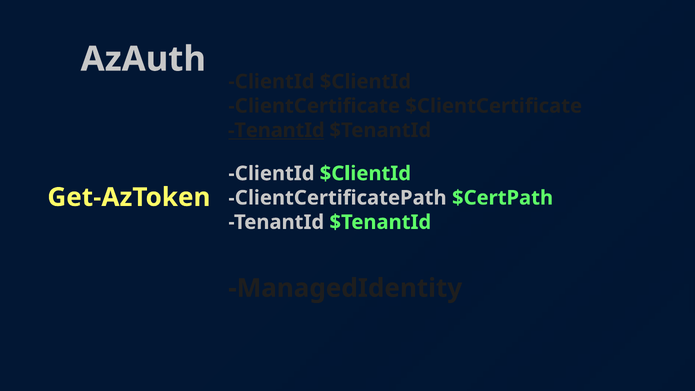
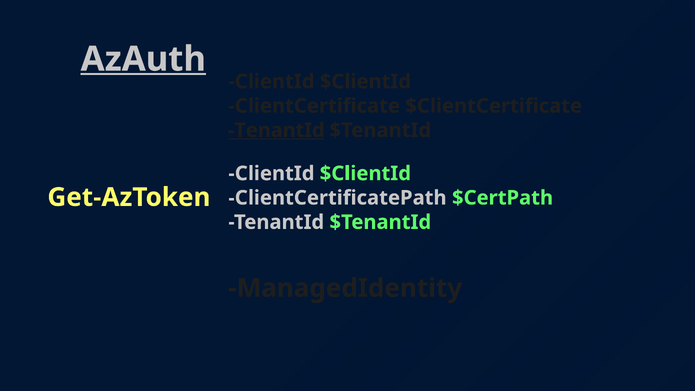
AzAuth underline: none -> present
